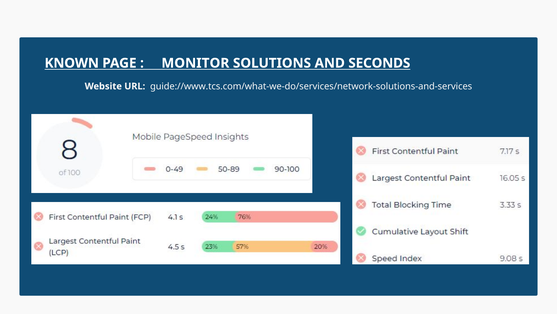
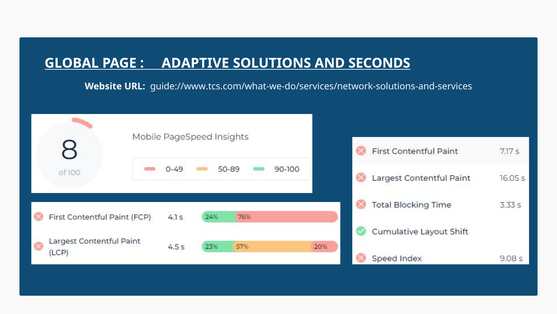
KNOWN: KNOWN -> GLOBAL
MONITOR: MONITOR -> ADAPTIVE
